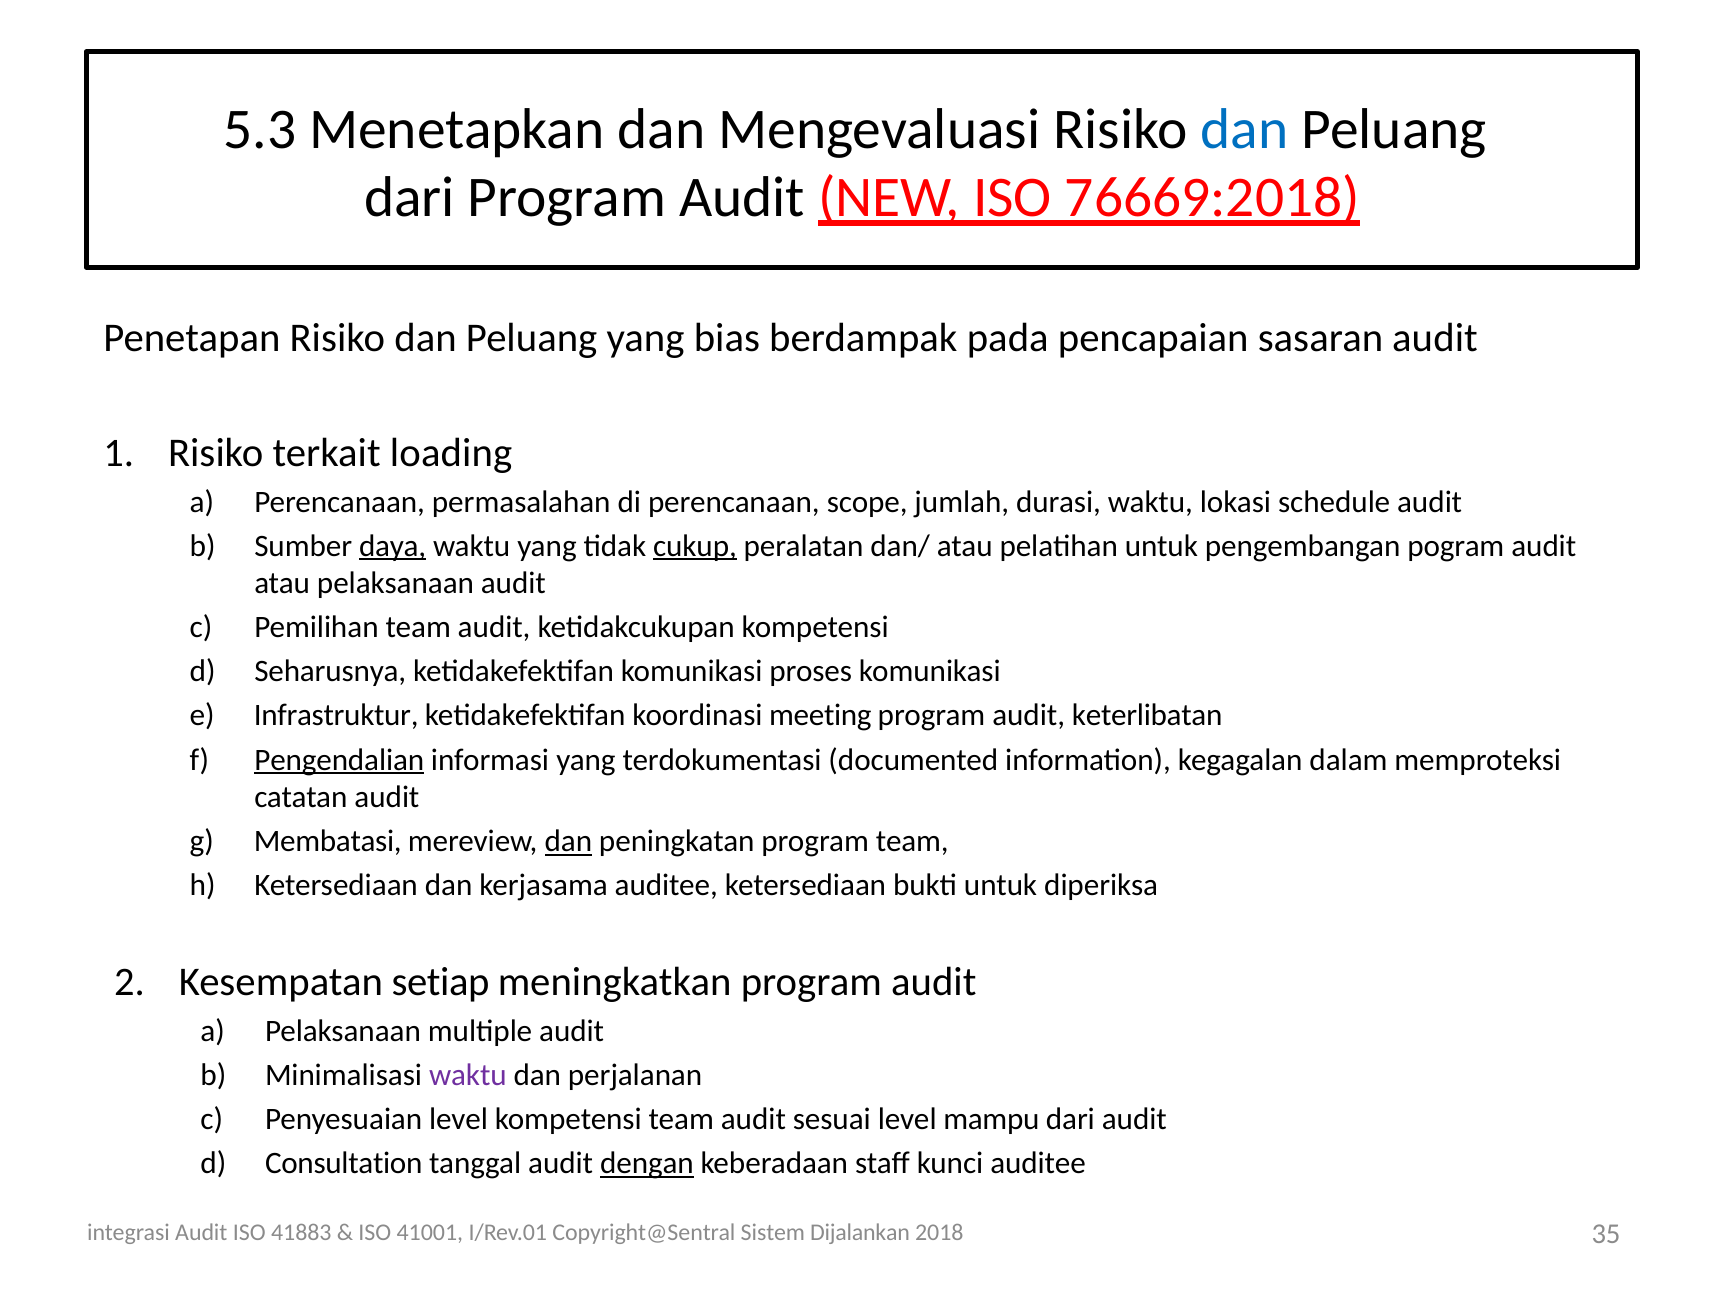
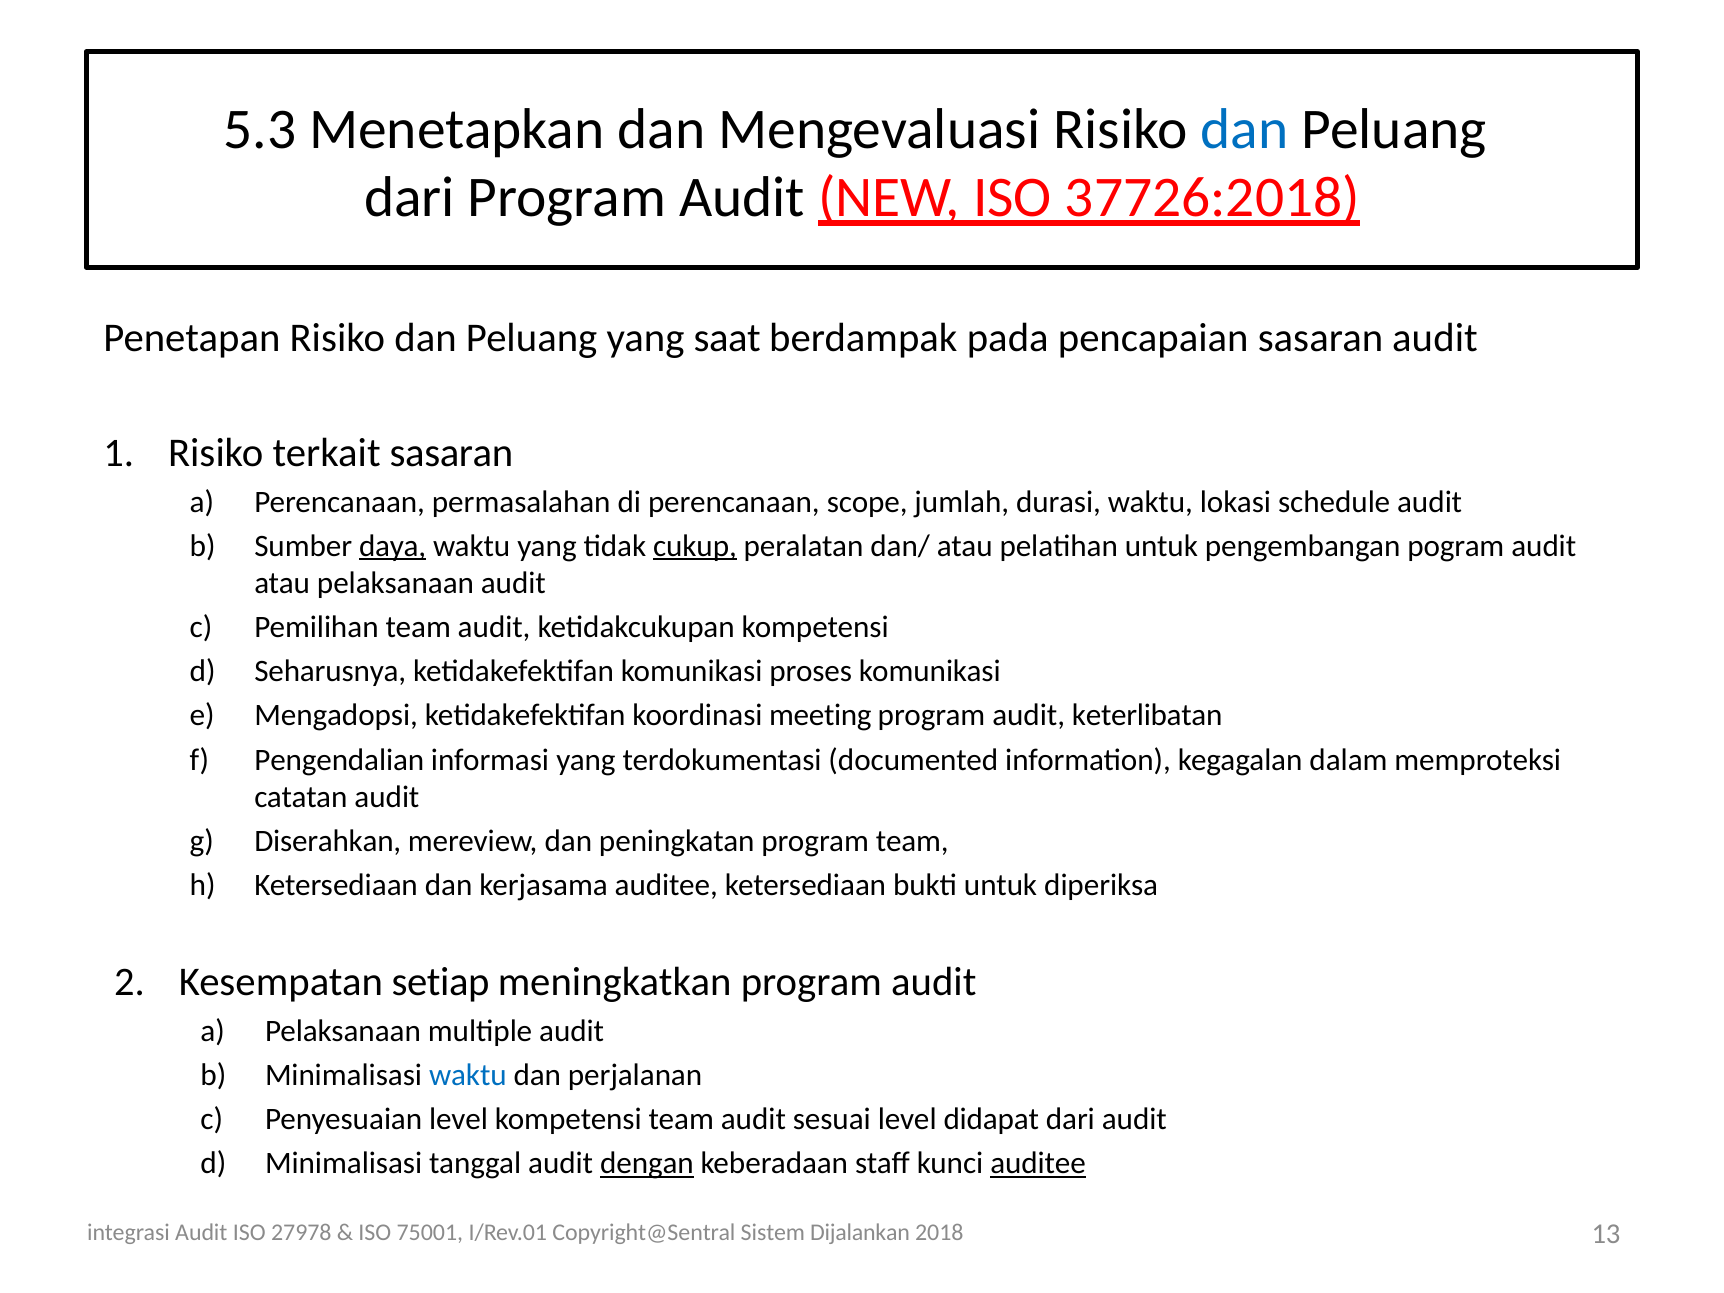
76669:2018: 76669:2018 -> 37726:2018
bias: bias -> saat
terkait loading: loading -> sasaran
Infrastruktur: Infrastruktur -> Mengadopsi
Pengendalian underline: present -> none
Membatasi: Membatasi -> Diserahkan
dan at (568, 841) underline: present -> none
waktu at (468, 1075) colour: purple -> blue
mampu: mampu -> didapat
Consultation at (344, 1163): Consultation -> Minimalisasi
auditee at (1038, 1163) underline: none -> present
41883: 41883 -> 27978
41001: 41001 -> 75001
35: 35 -> 13
